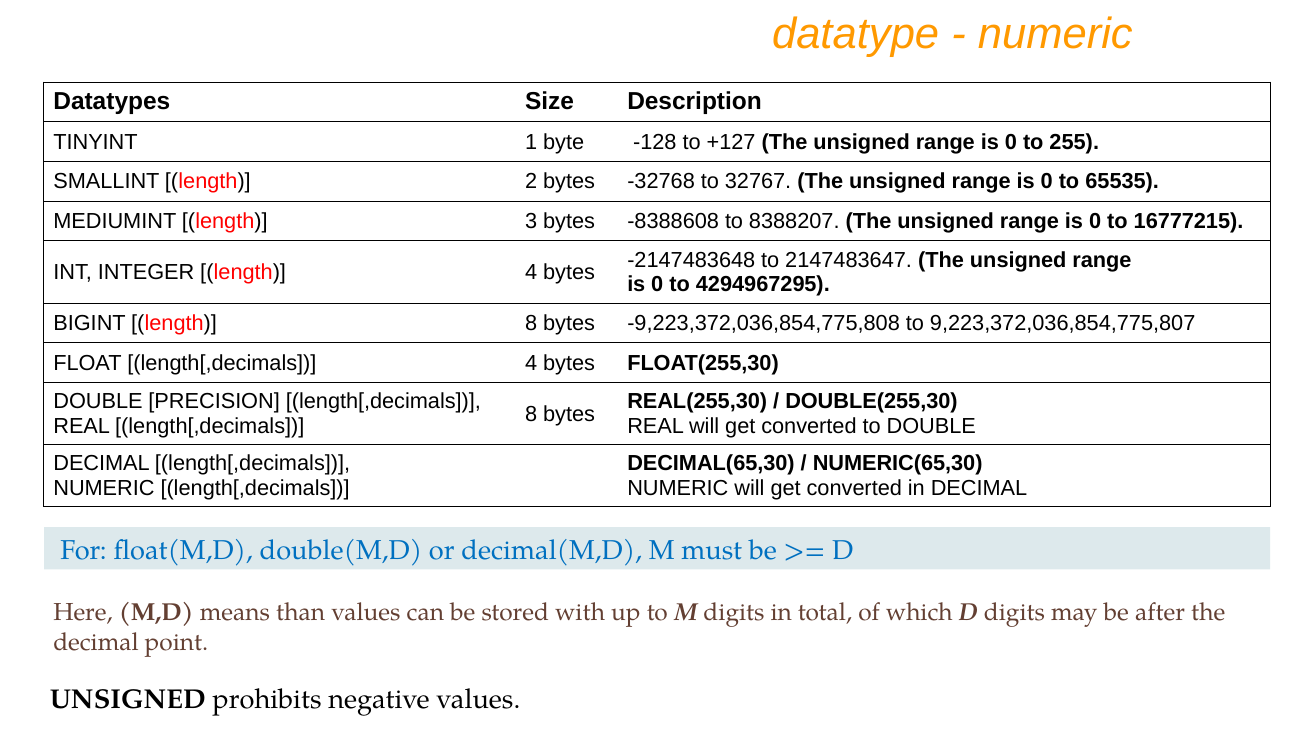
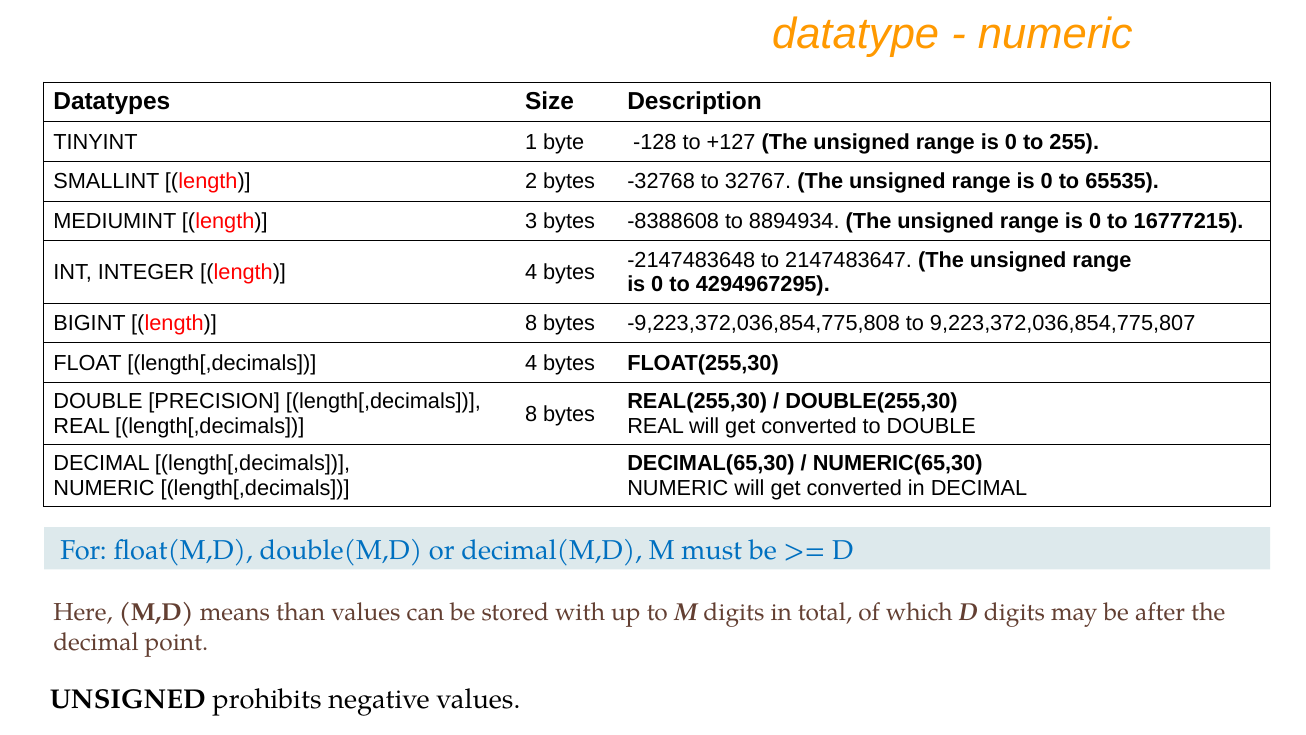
8388207: 8388207 -> 8894934
